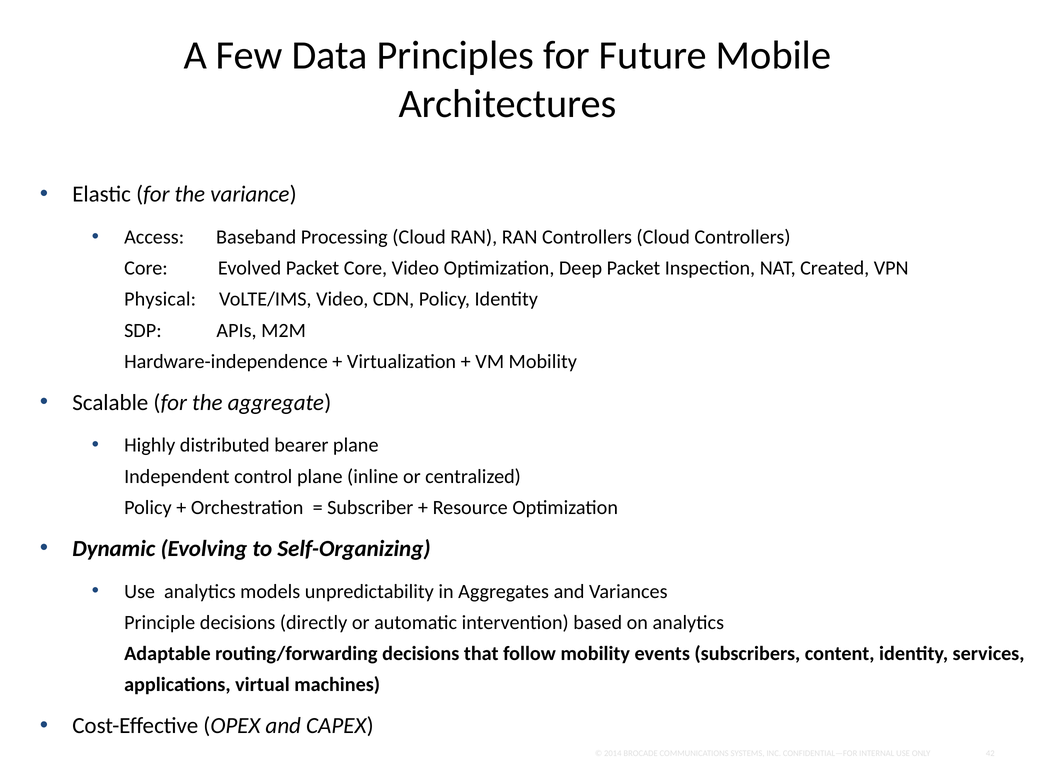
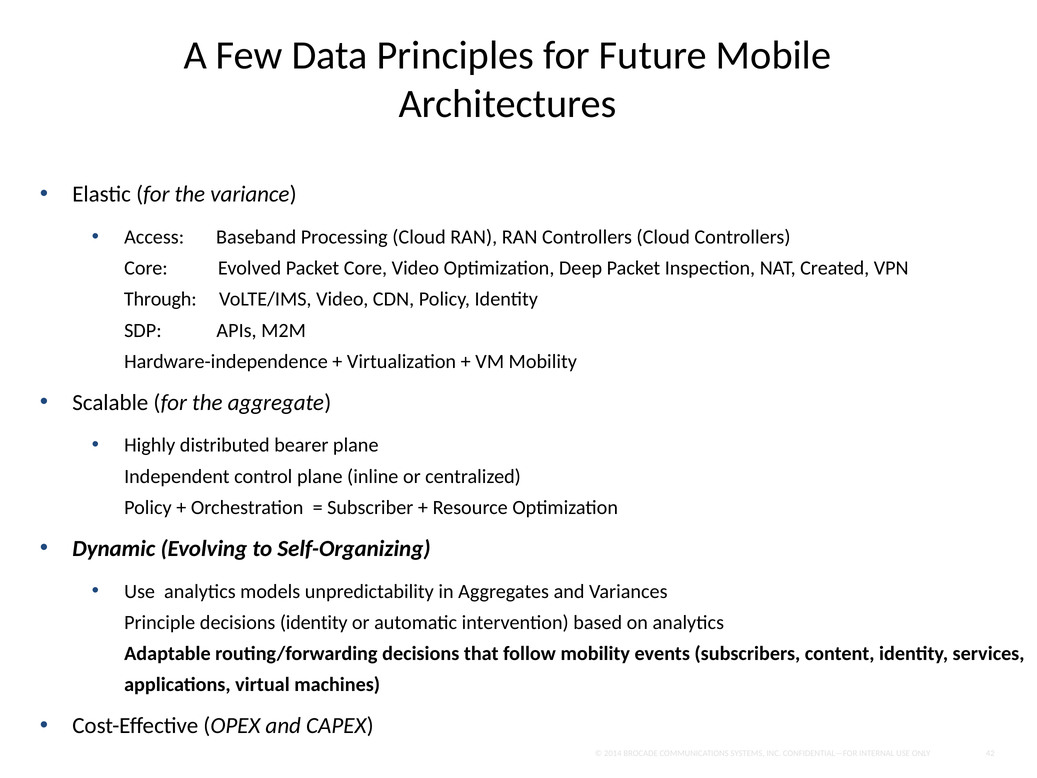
Physical: Physical -> Through
decisions directly: directly -> identity
